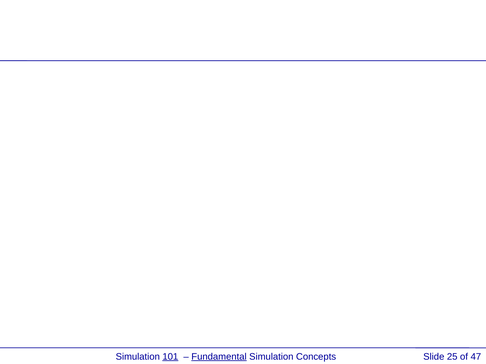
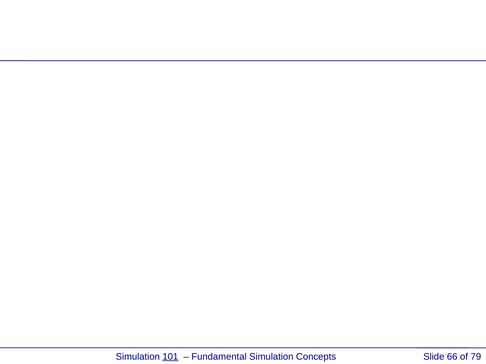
Fundamental underline: present -> none
25: 25 -> 66
47: 47 -> 79
